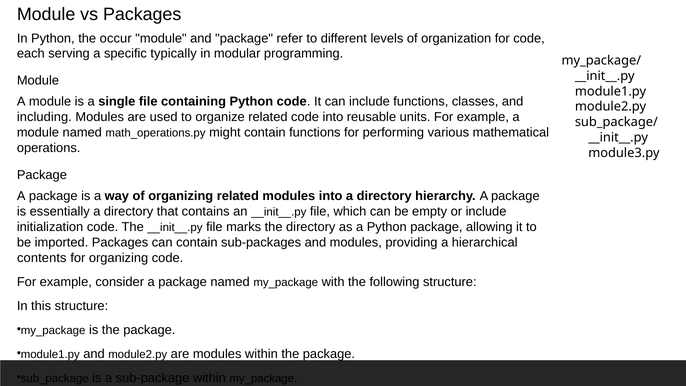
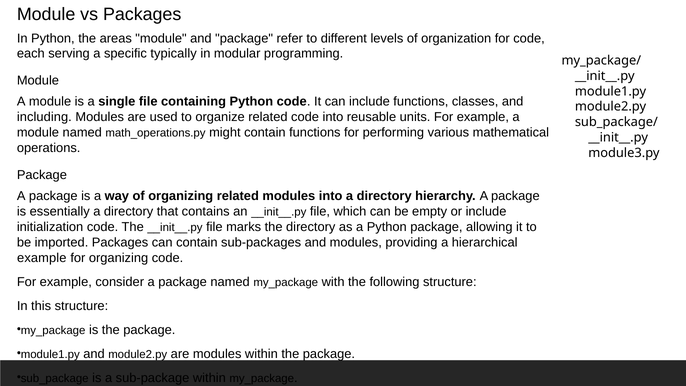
occur: occur -> areas
contents at (42, 258): contents -> example
